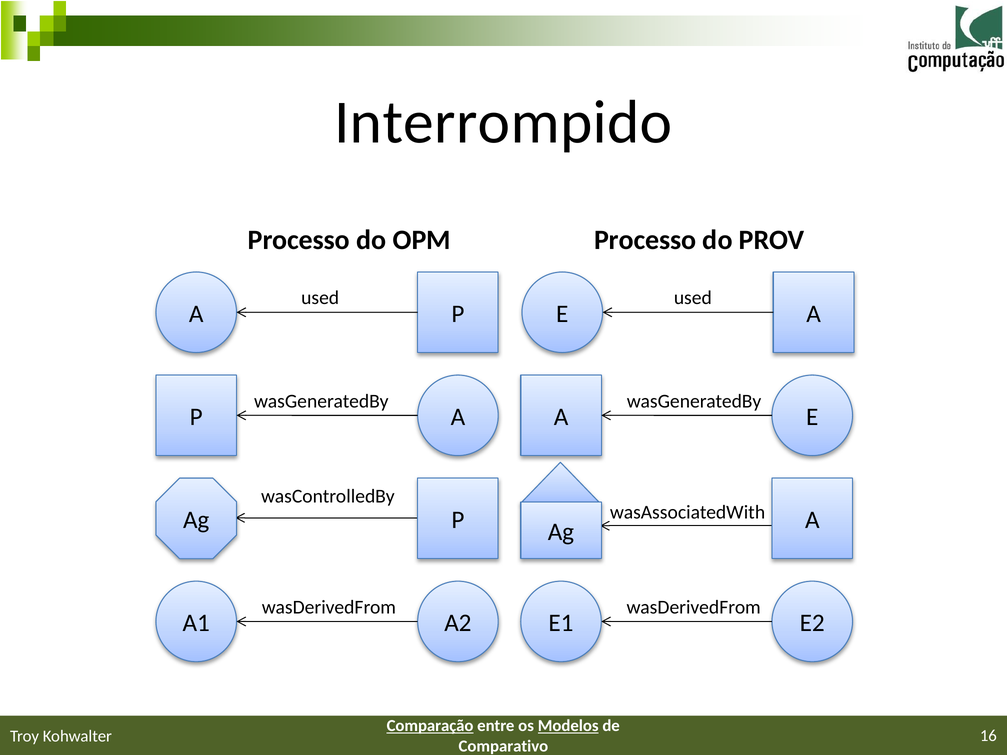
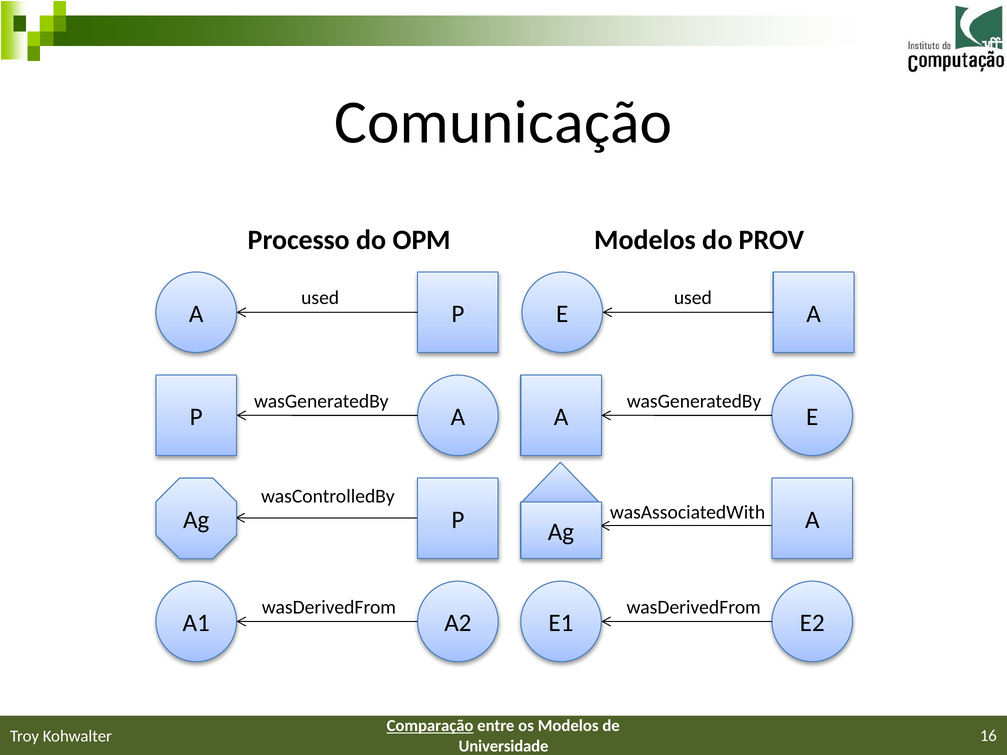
Interrompido: Interrompido -> Comunicação
OPM Processo: Processo -> Modelos
Modelos at (568, 726) underline: present -> none
Comparativo: Comparativo -> Universidade
